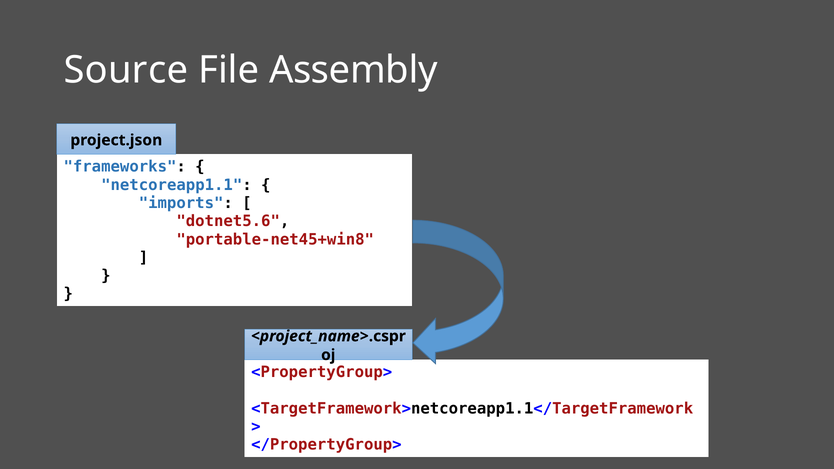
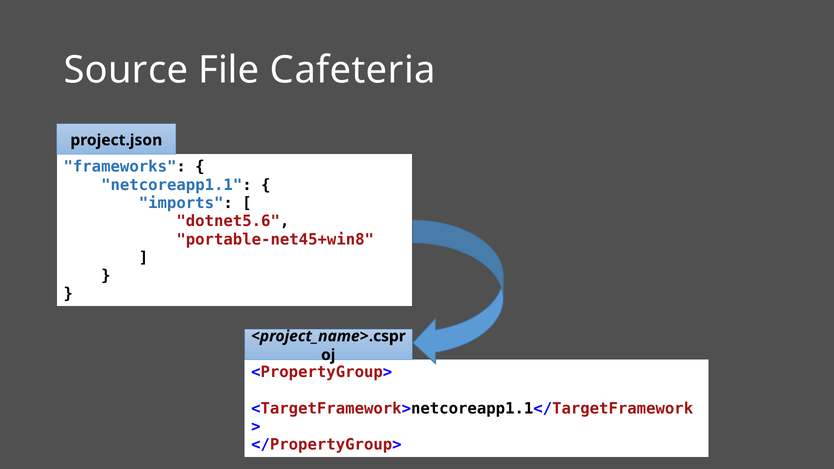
Assembly: Assembly -> Cafeteria
